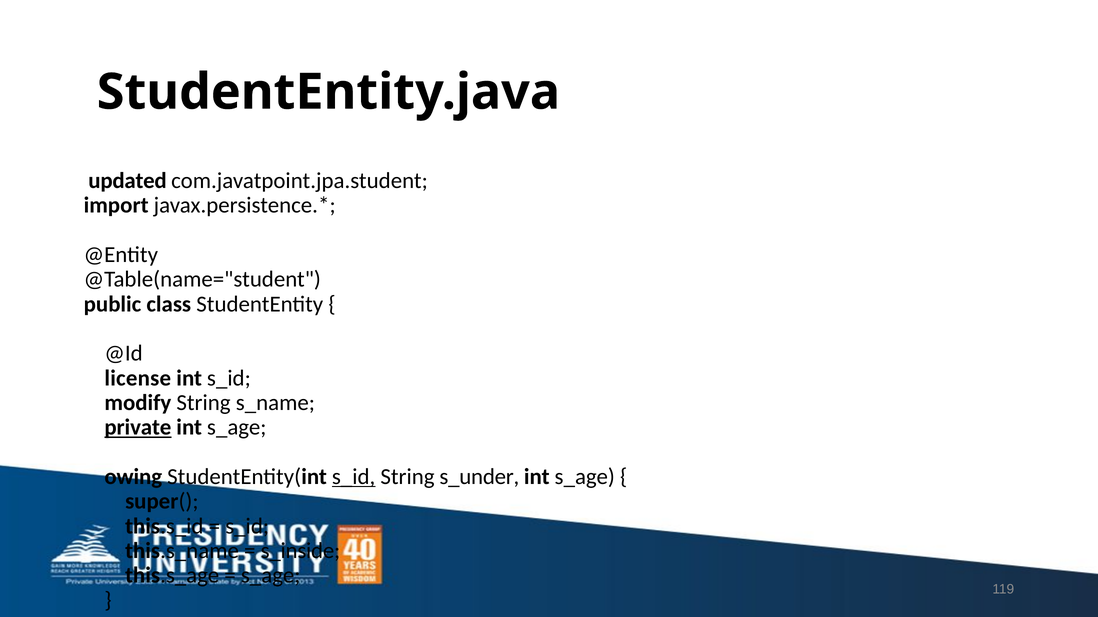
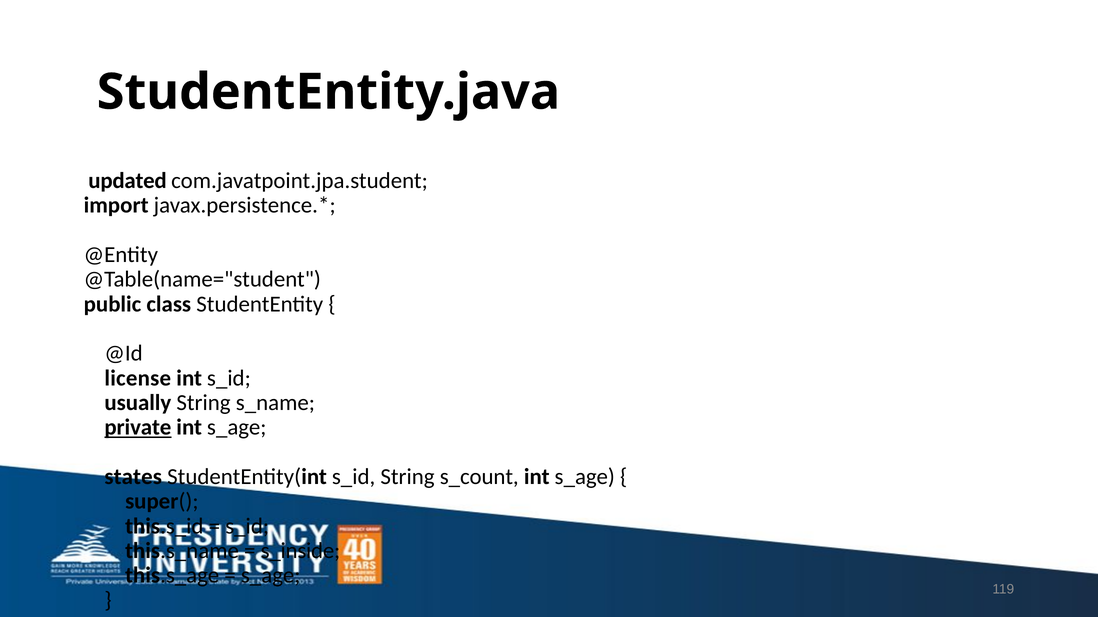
modify: modify -> usually
owing: owing -> states
s_id at (354, 477) underline: present -> none
s_under: s_under -> s_count
